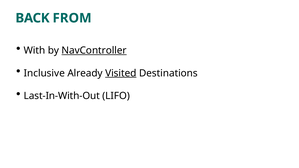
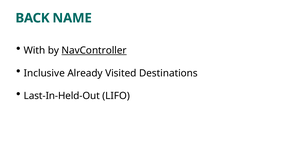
FROM: FROM -> NAME
Visited underline: present -> none
Last-In-With-Out: Last-In-With-Out -> Last-In-Held-Out
